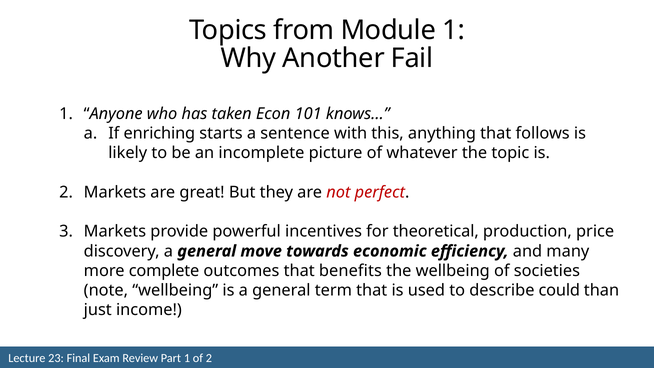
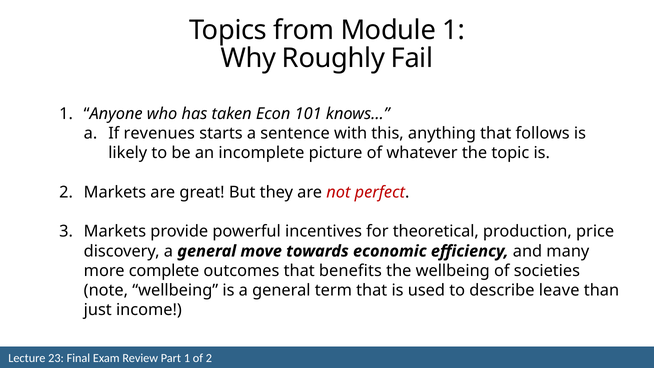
Another: Another -> Roughly
enriching: enriching -> revenues
could: could -> leave
